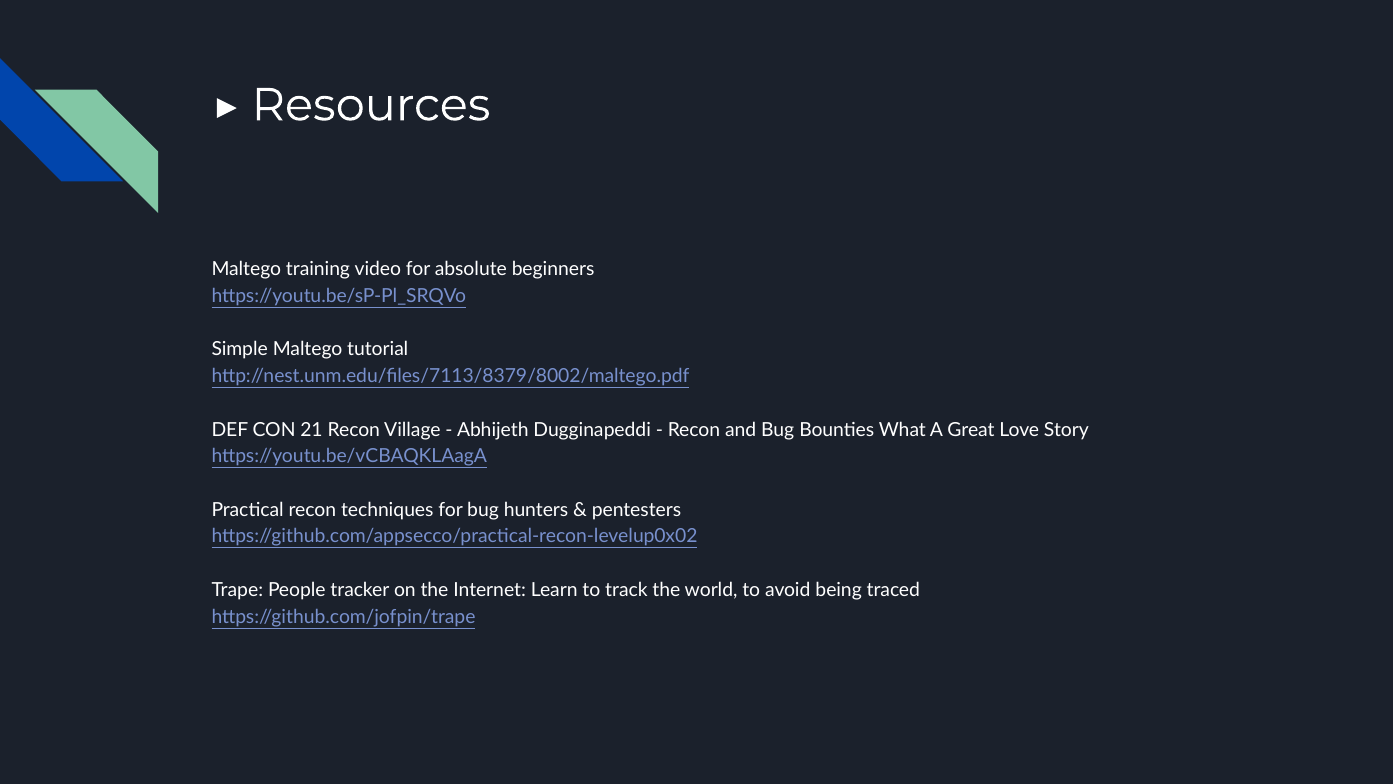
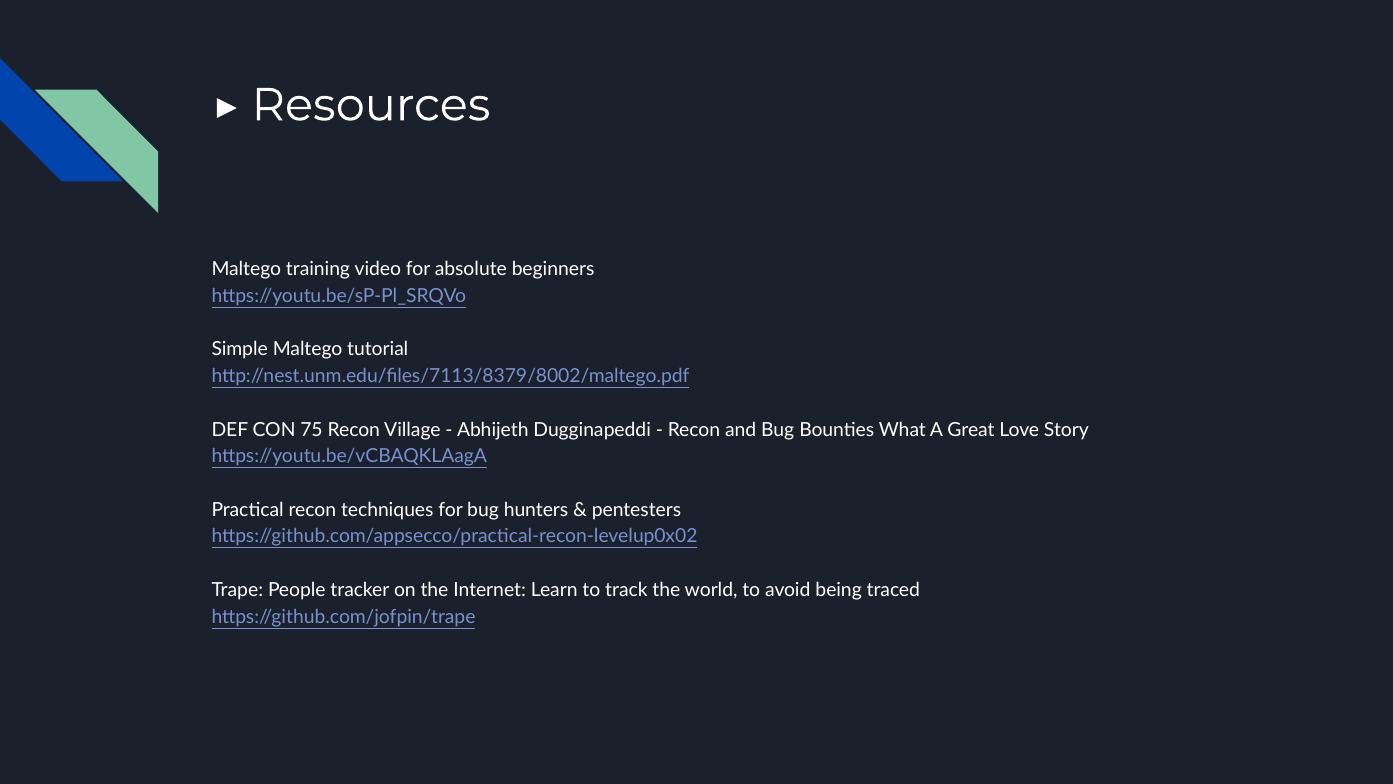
21: 21 -> 75
